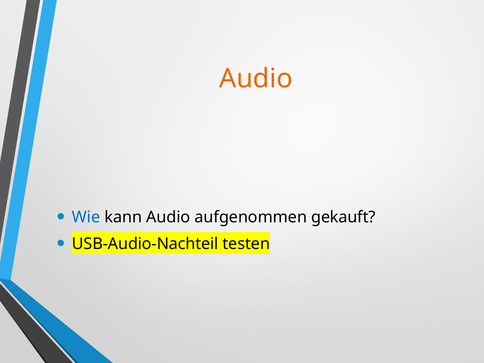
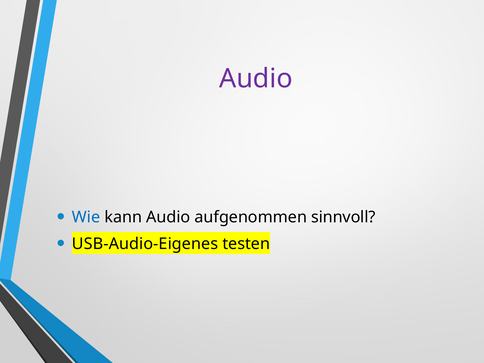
Audio at (256, 78) colour: orange -> purple
gekauft: gekauft -> sinnvoll
USB-Audio-Nachteil: USB-Audio-Nachteil -> USB-Audio-Eigenes
